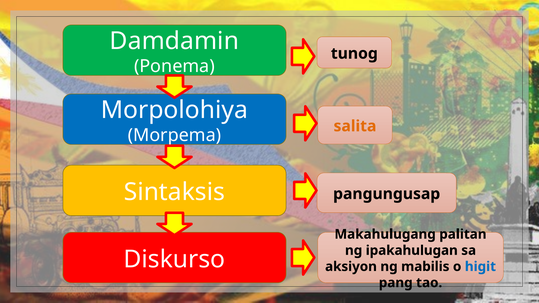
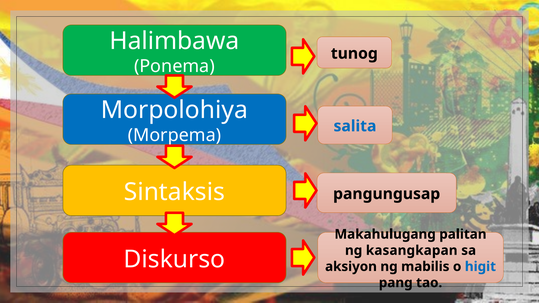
Damdamin: Damdamin -> Halimbawa
salita colour: orange -> blue
ipakahulugan: ipakahulugan -> kasangkapan
